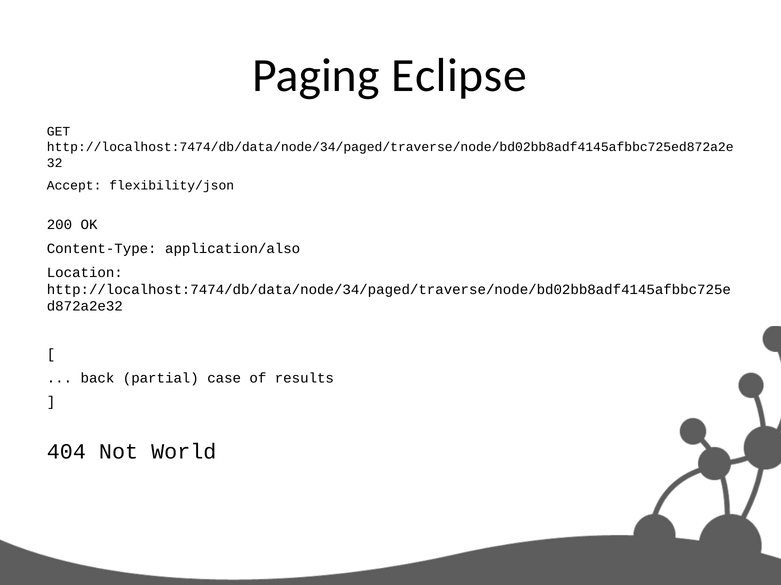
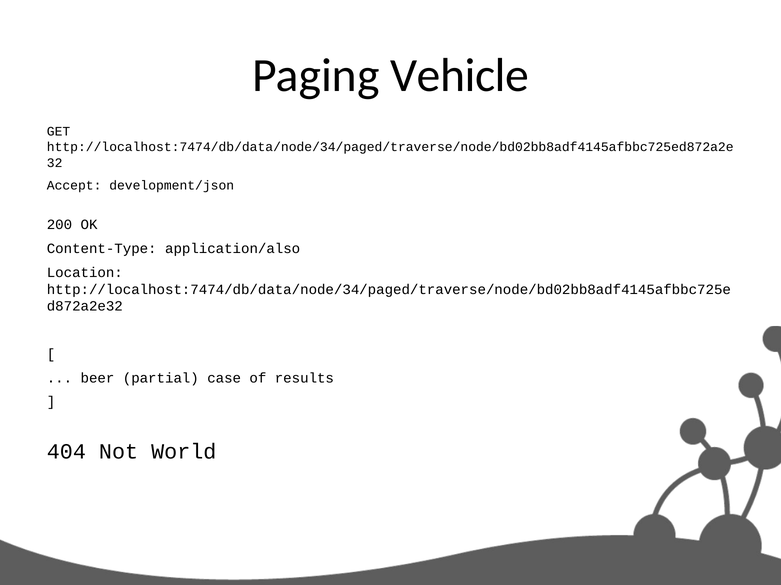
Eclipse: Eclipse -> Vehicle
flexibility/json: flexibility/json -> development/json
back: back -> beer
